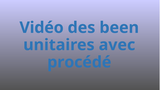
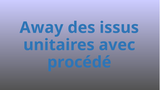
Vidéo: Vidéo -> Away
been: been -> issus
